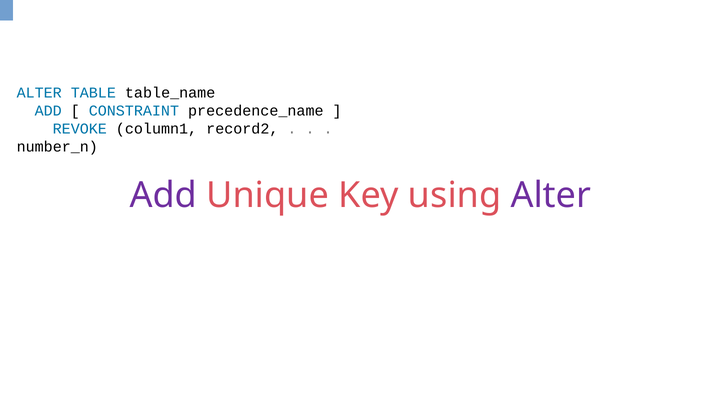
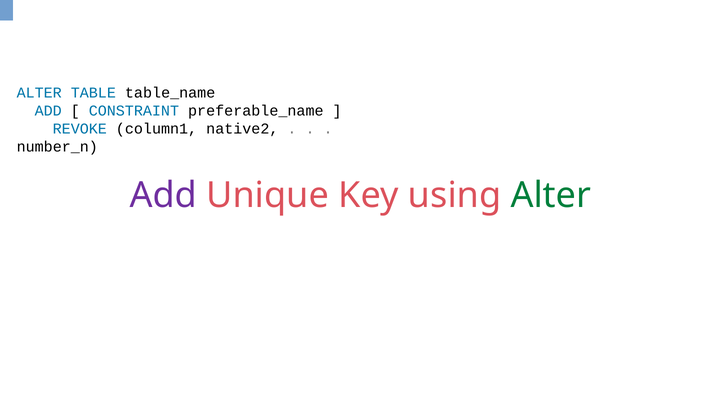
precedence_name: precedence_name -> preferable_name
record2: record2 -> native2
Alter at (551, 196) colour: purple -> green
